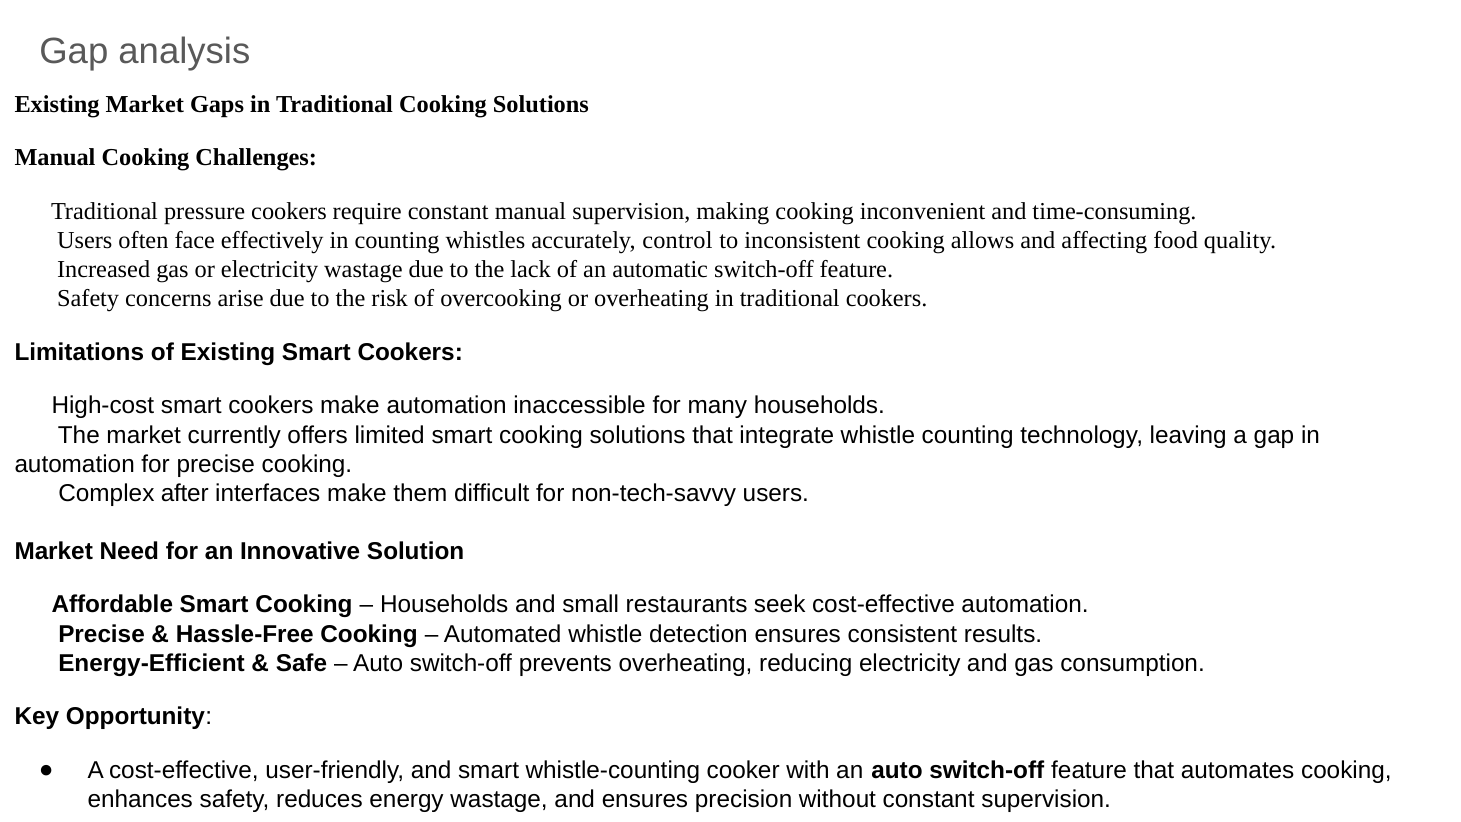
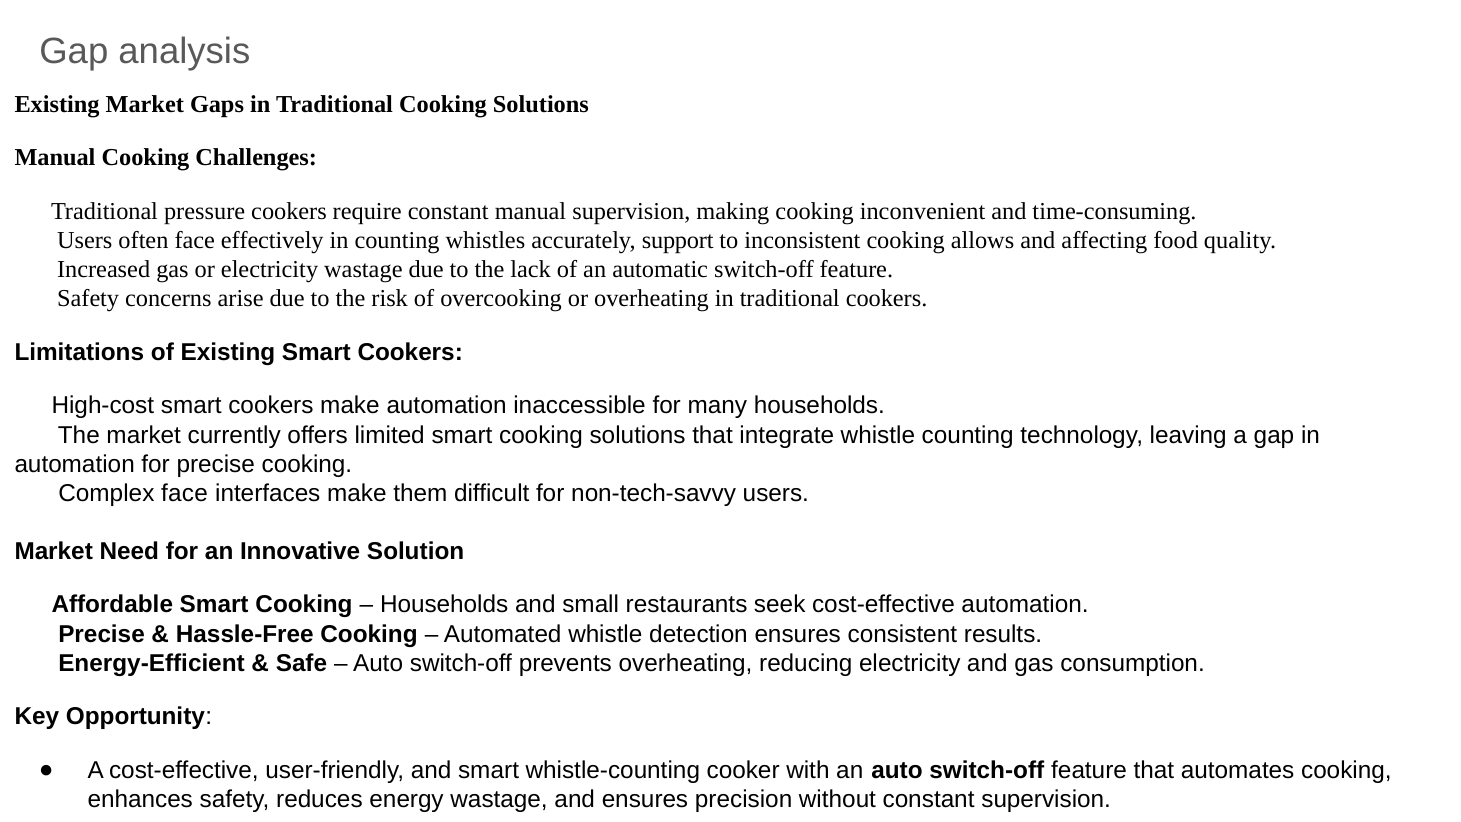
control: control -> support
Complex after: after -> face
